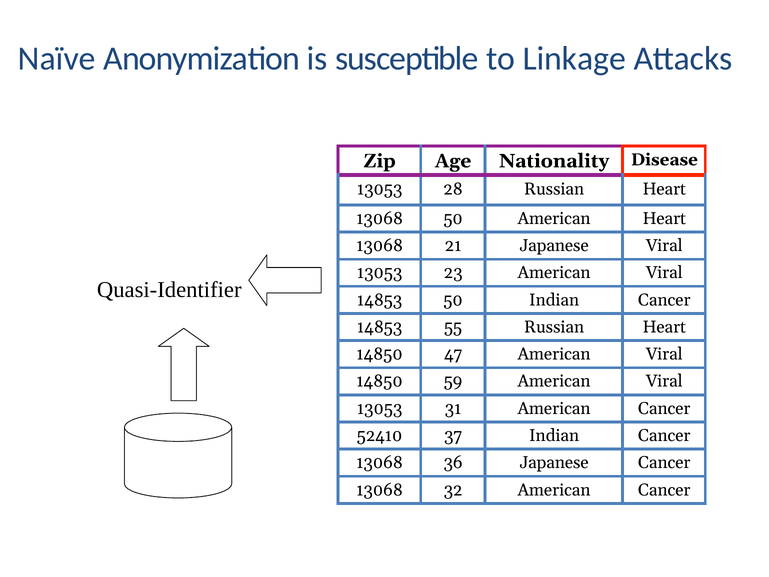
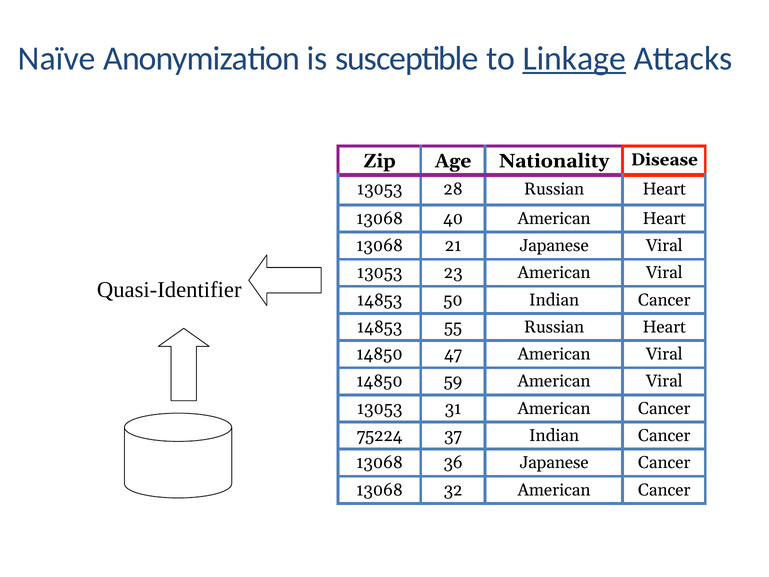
Linkage underline: none -> present
13068 50: 50 -> 40
52410: 52410 -> 75224
